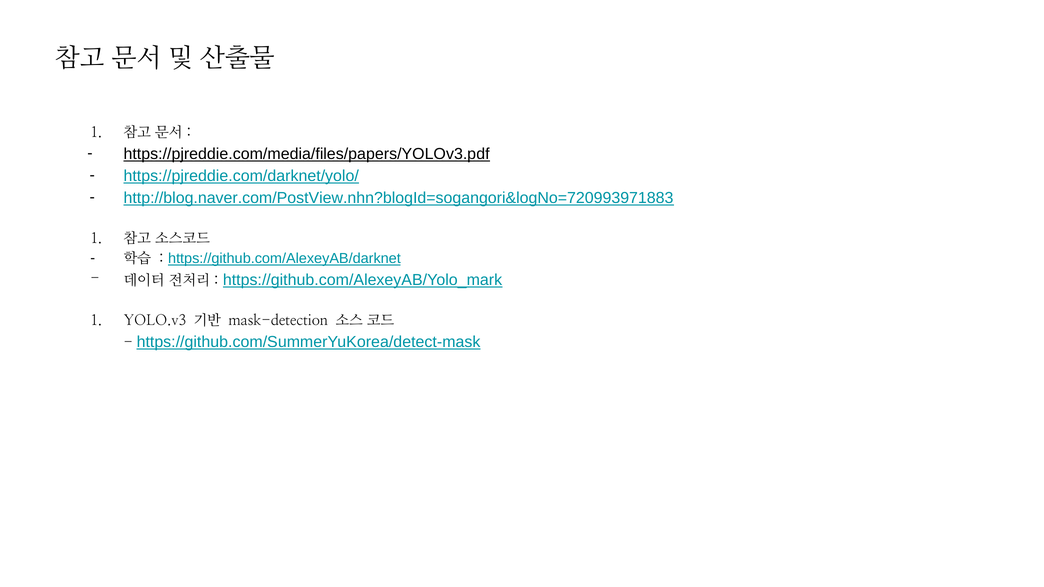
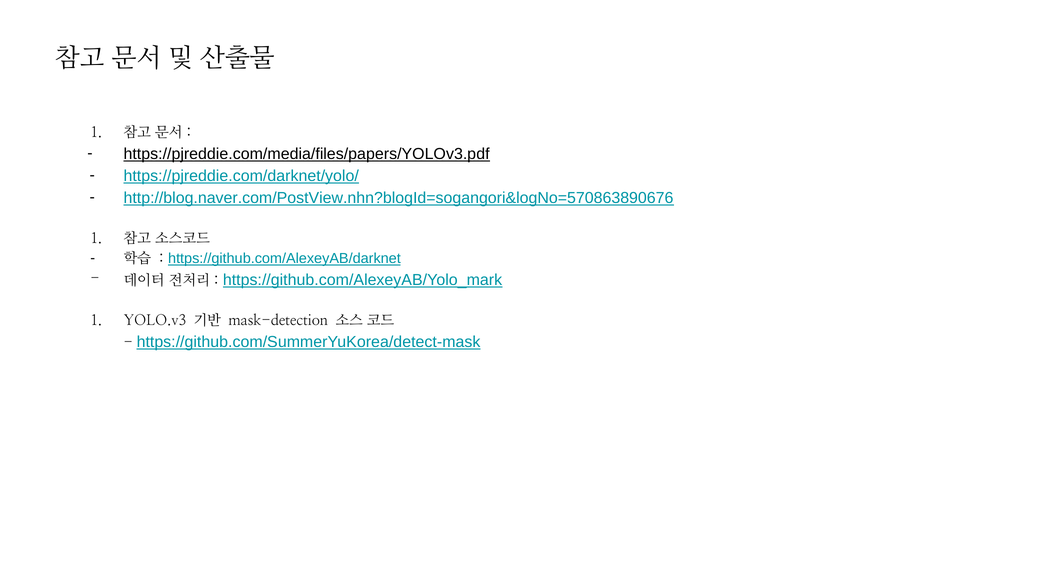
http://blog.naver.com/PostView.nhn?blogId=sogangori&logNo=720993971883: http://blog.naver.com/PostView.nhn?blogId=sogangori&logNo=720993971883 -> http://blog.naver.com/PostView.nhn?blogId=sogangori&logNo=570863890676
